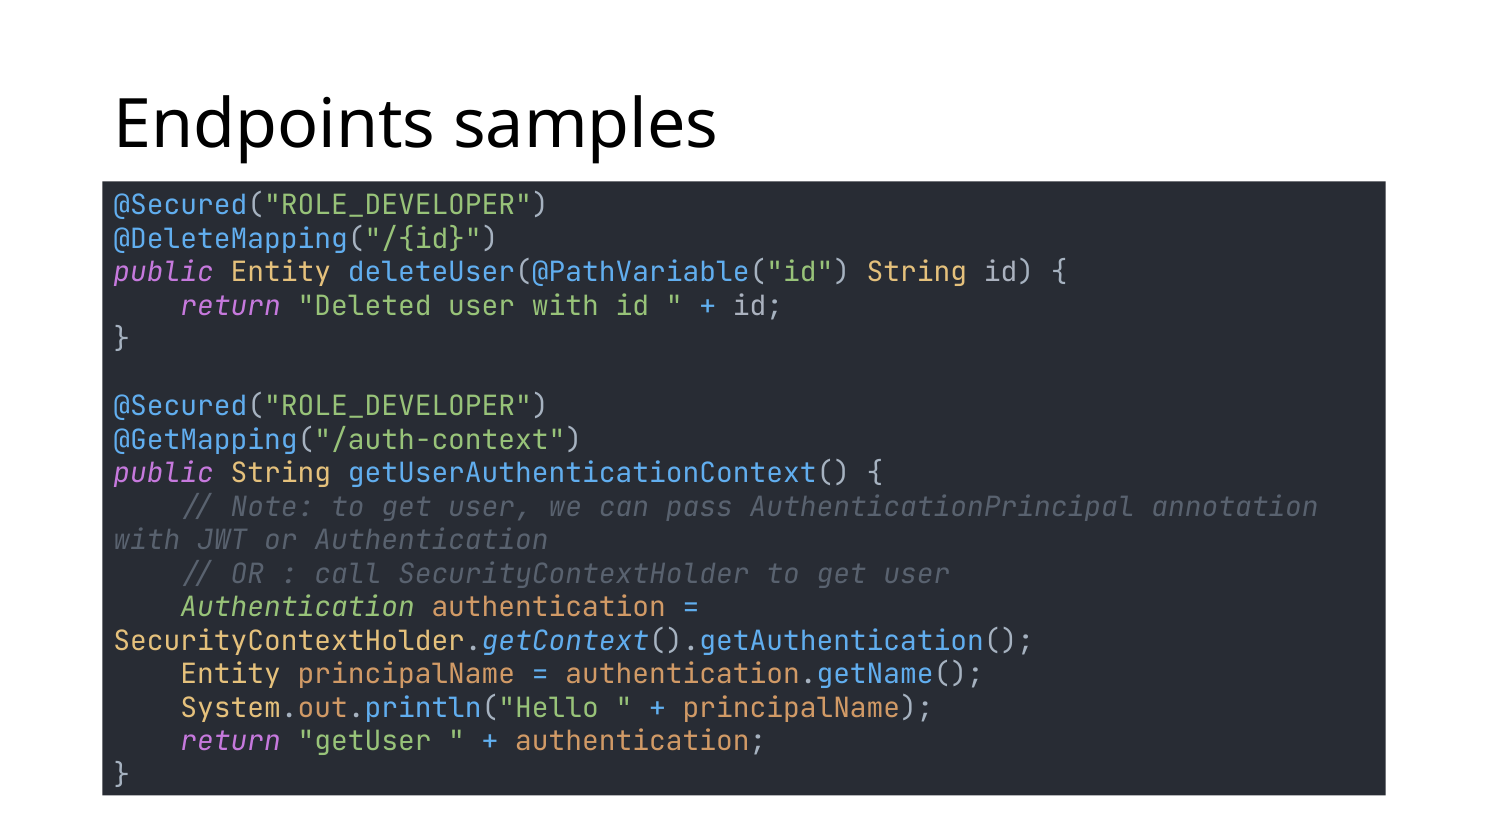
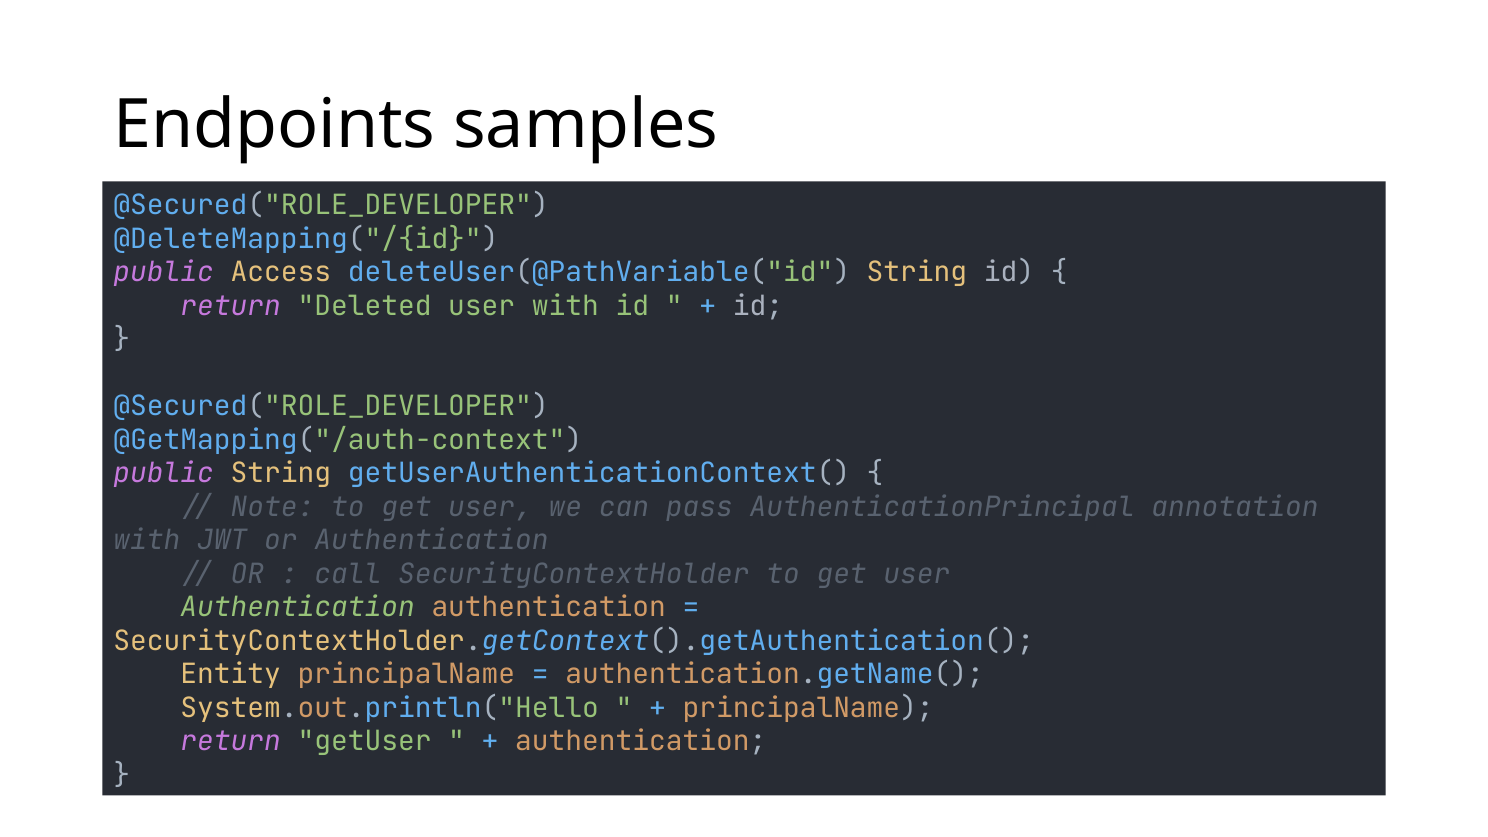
public Entity: Entity -> Access
